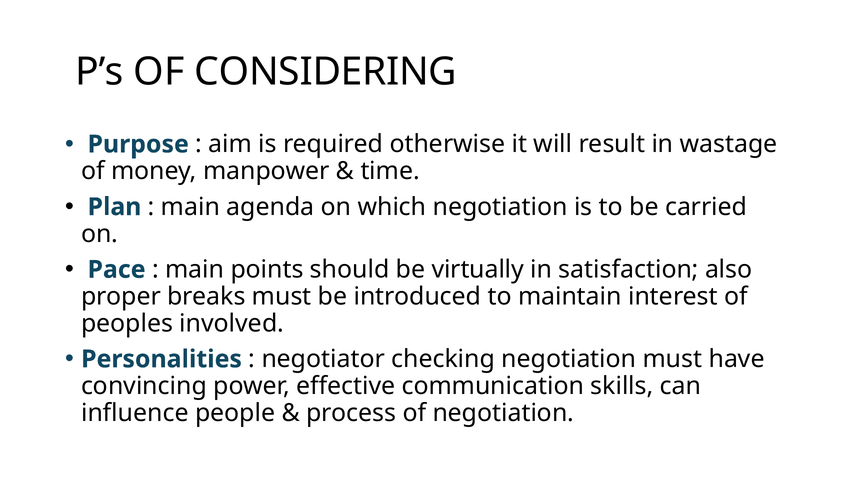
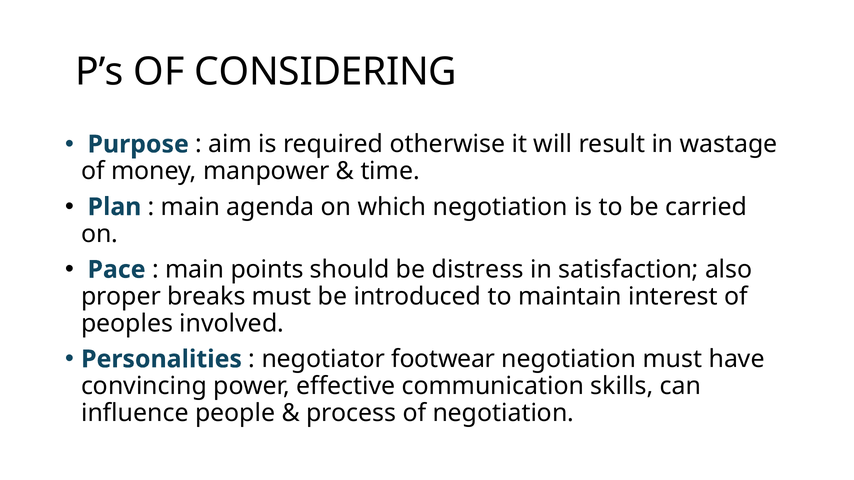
virtually: virtually -> distress
checking: checking -> footwear
